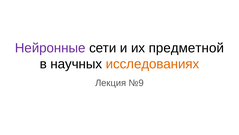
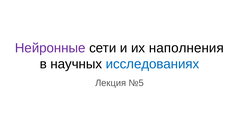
предметной: предметной -> наполнения
исследованиях colour: orange -> blue
№9: №9 -> №5
